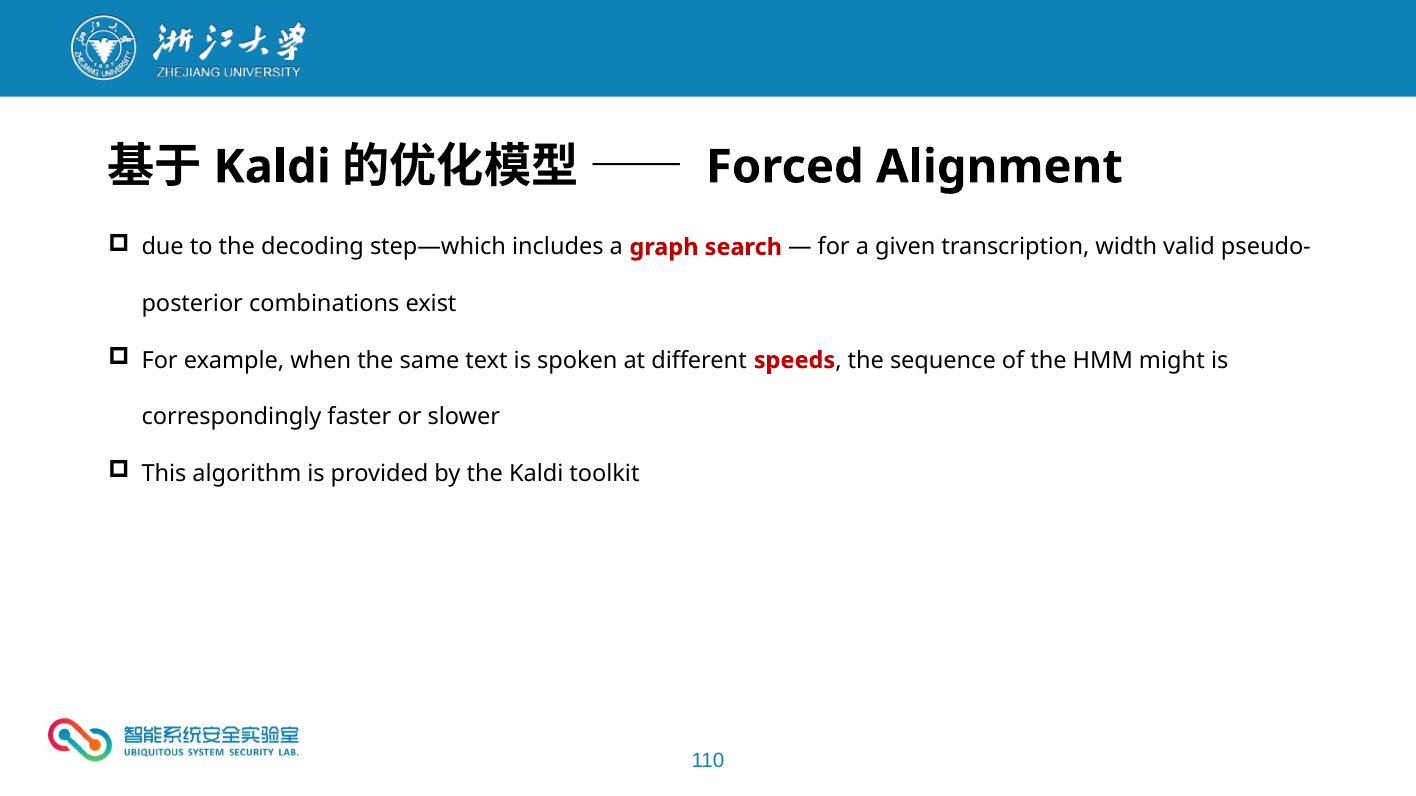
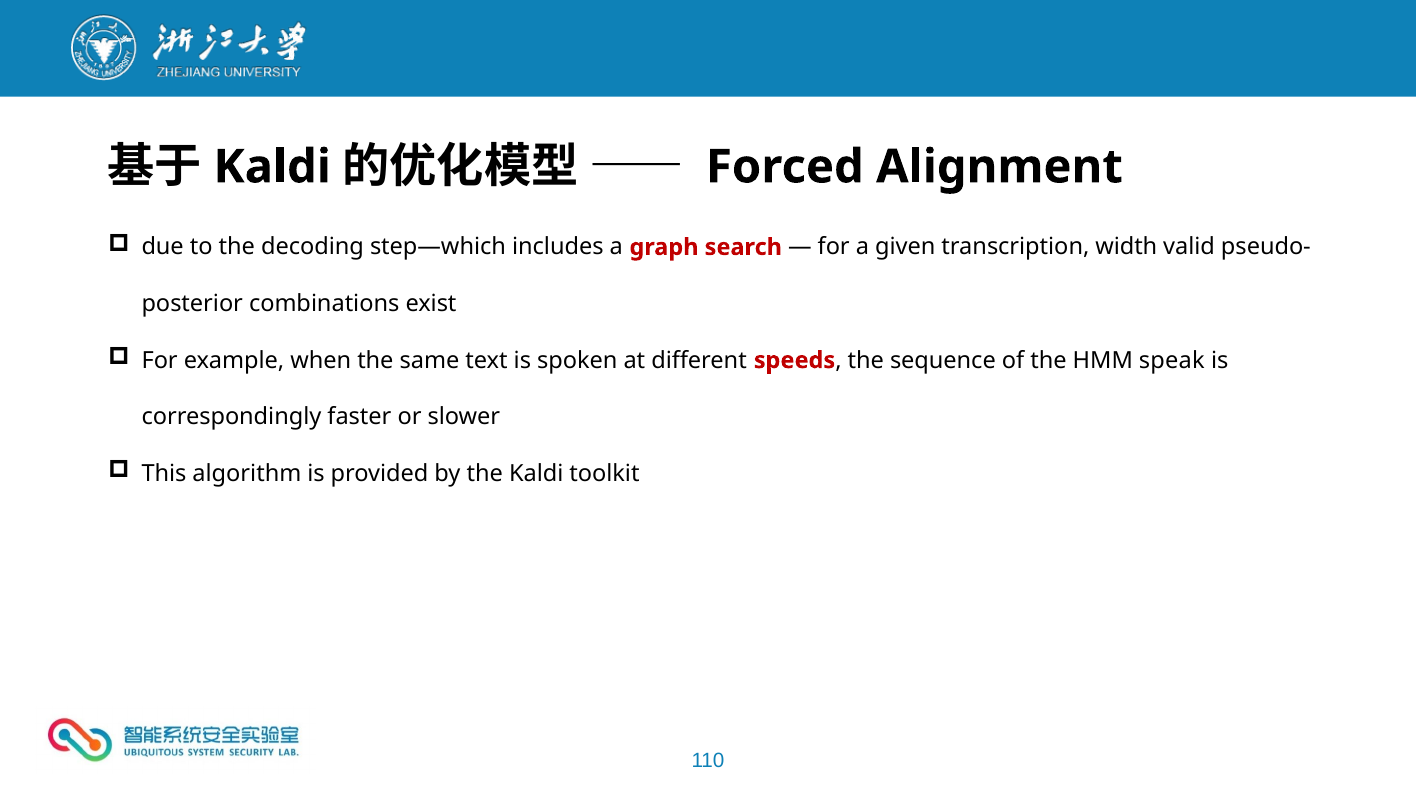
might: might -> speak
